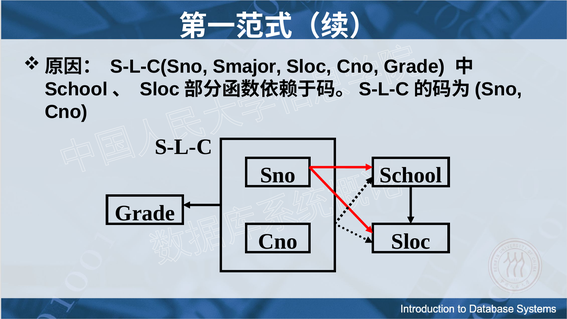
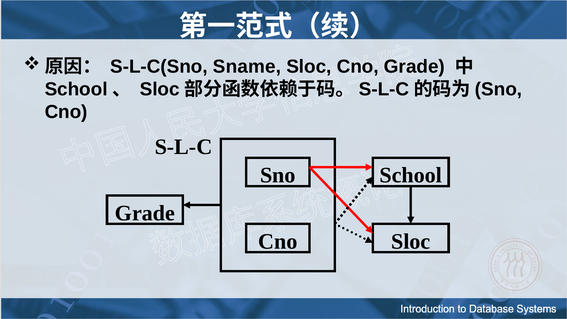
Smajor: Smajor -> Sname
